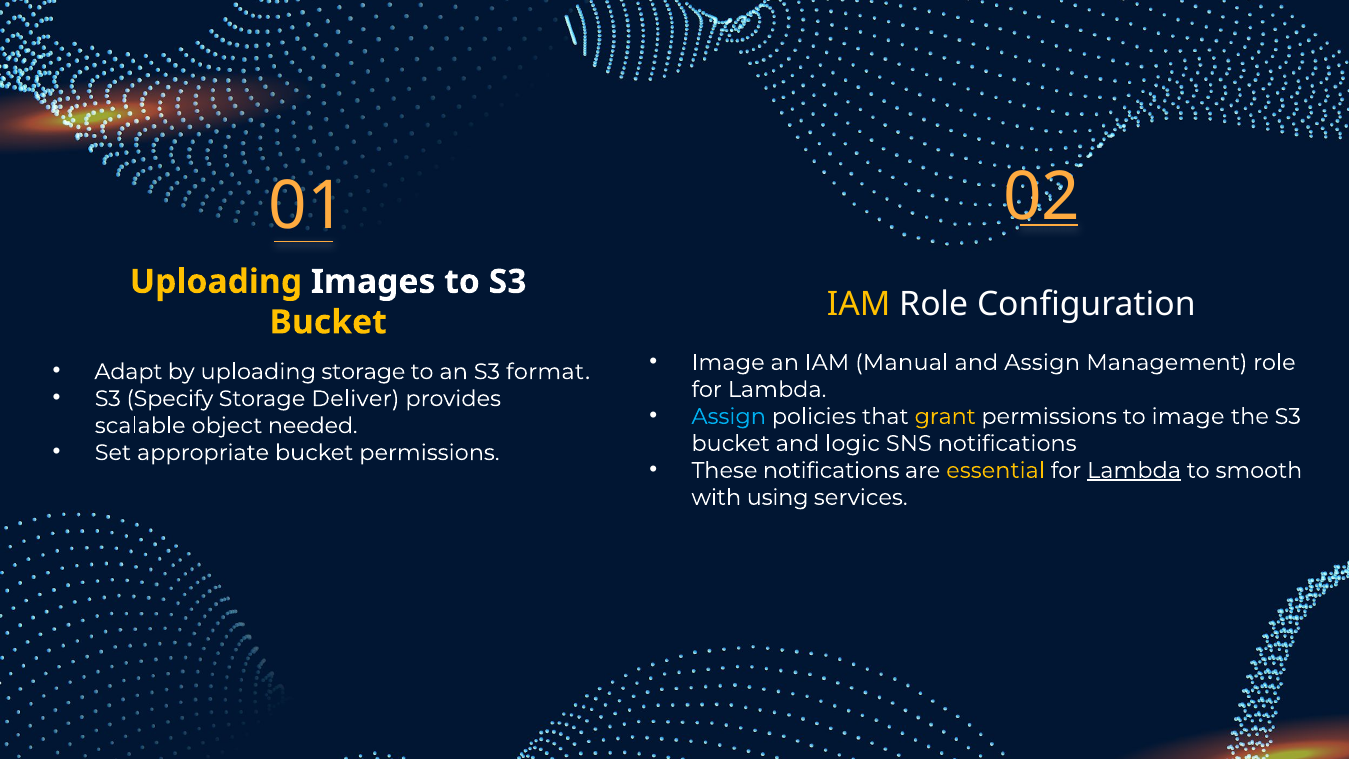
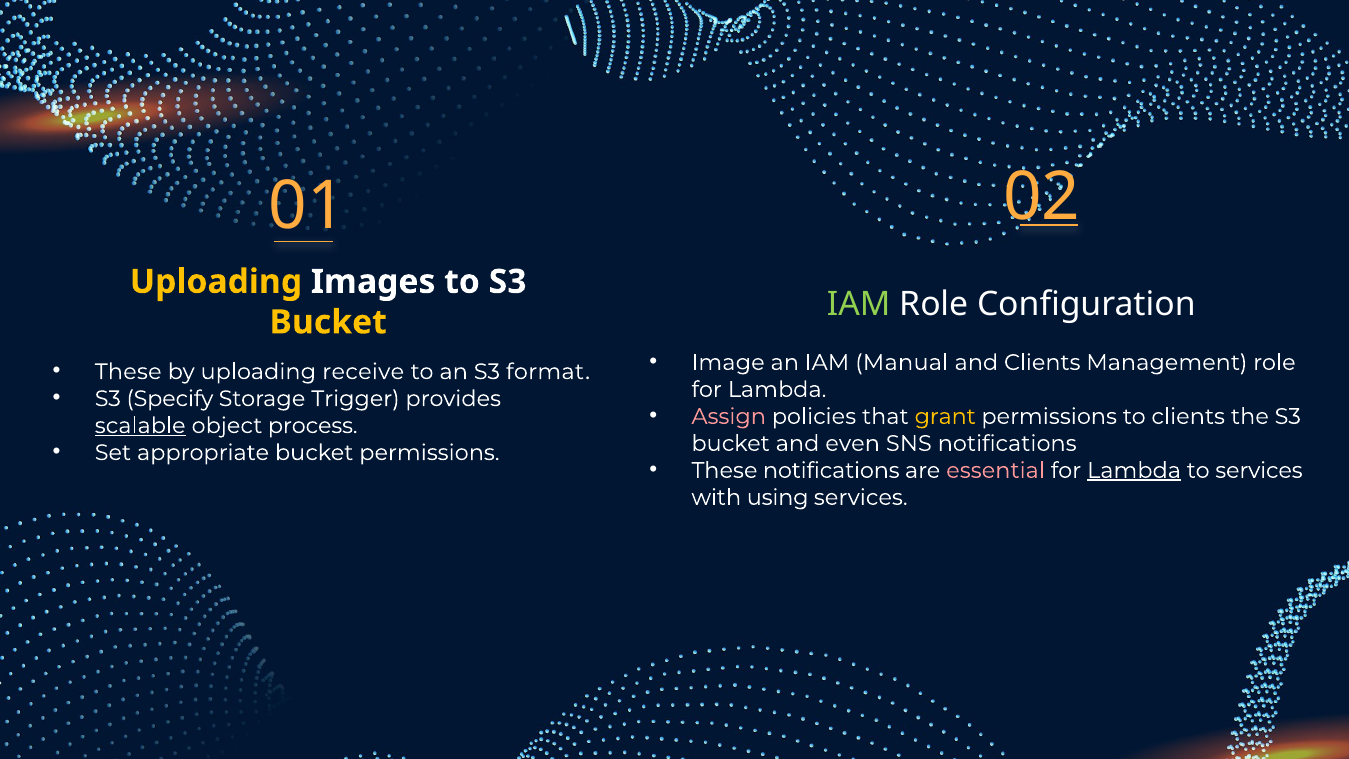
IAM at (859, 305) colour: yellow -> light green
and Assign: Assign -> Clients
Adapt at (128, 372): Adapt -> These
uploading storage: storage -> receive
Deliver: Deliver -> Trigger
Assign at (729, 416) colour: light blue -> pink
to image: image -> clients
scalable underline: none -> present
needed: needed -> process
logic: logic -> even
essential colour: yellow -> pink
to smooth: smooth -> services
